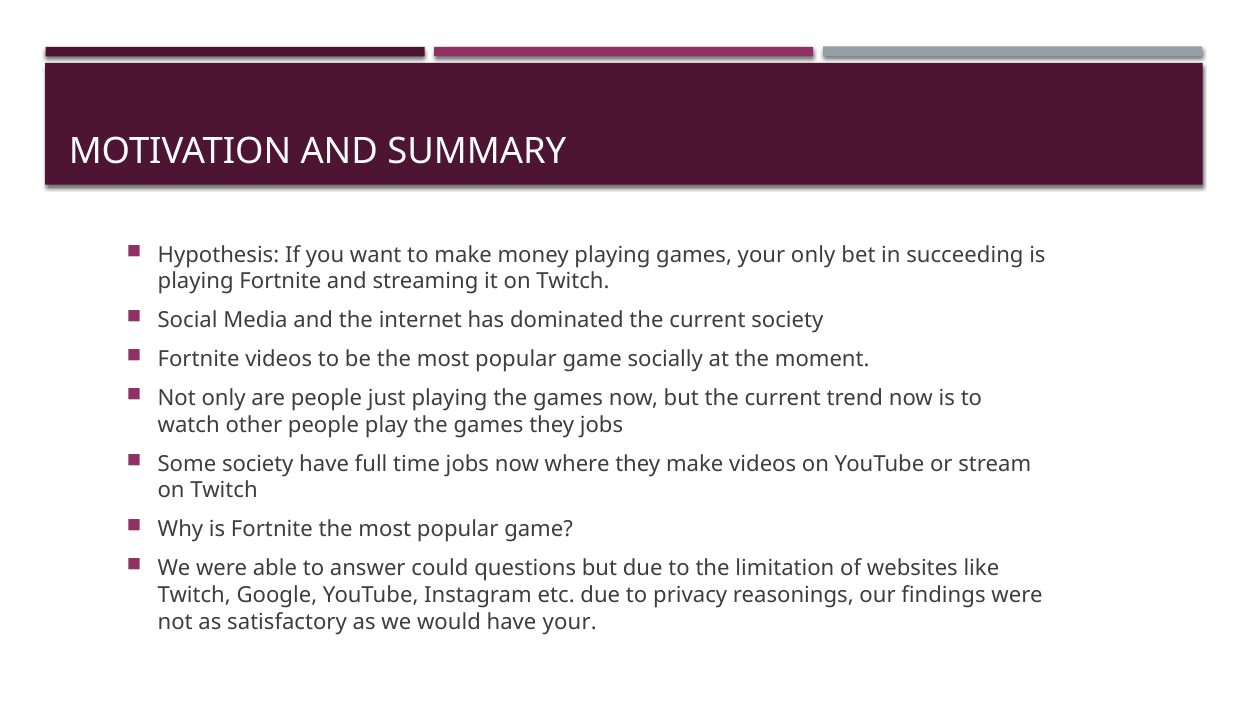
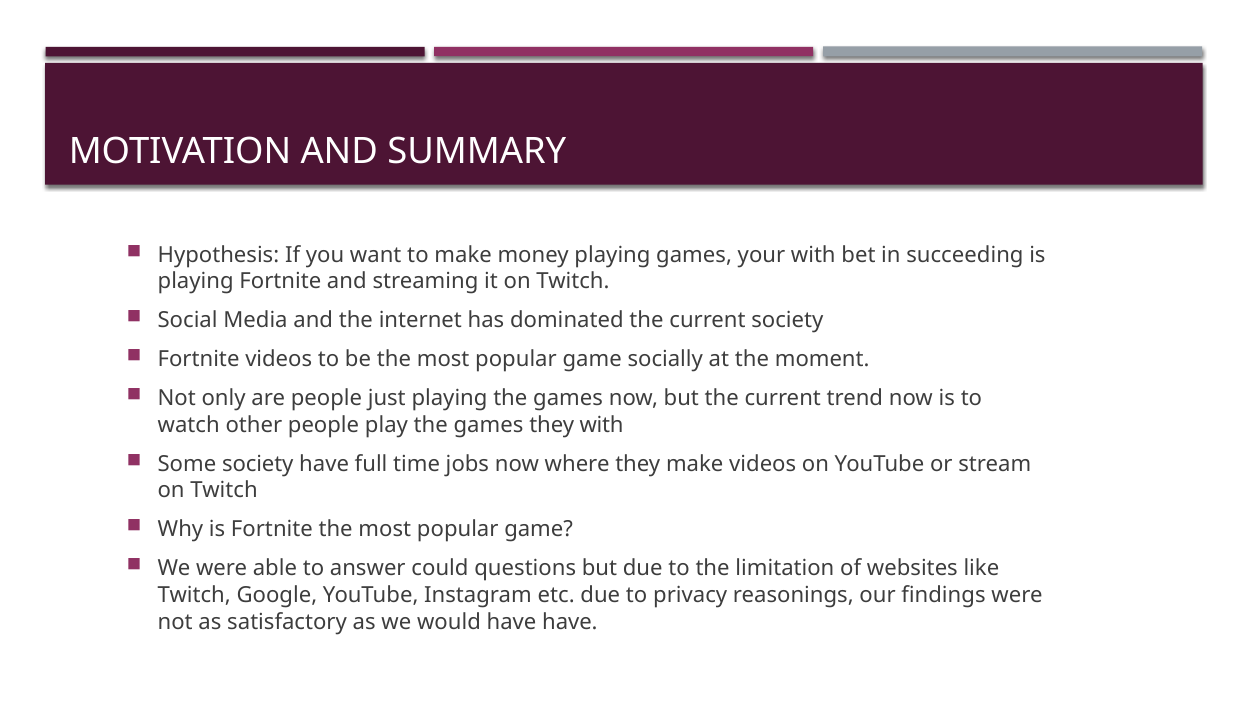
your only: only -> with
they jobs: jobs -> with
have your: your -> have
